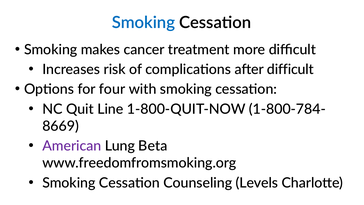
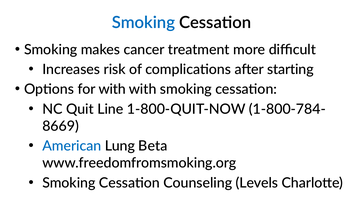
after difficult: difficult -> starting
for four: four -> with
American colour: purple -> blue
